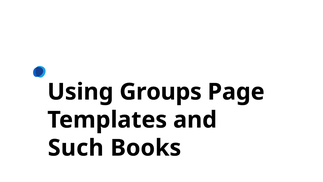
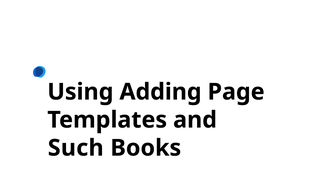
Groups: Groups -> Adding
